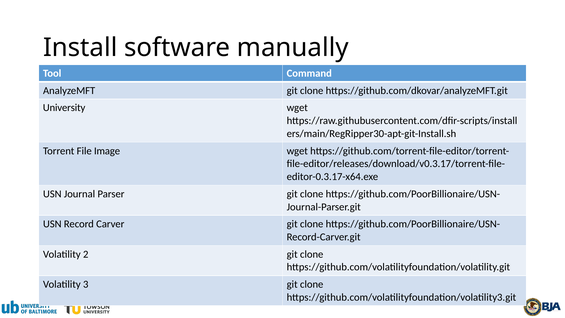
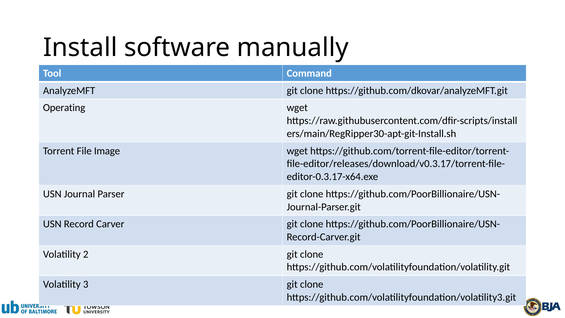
University: University -> Operating
